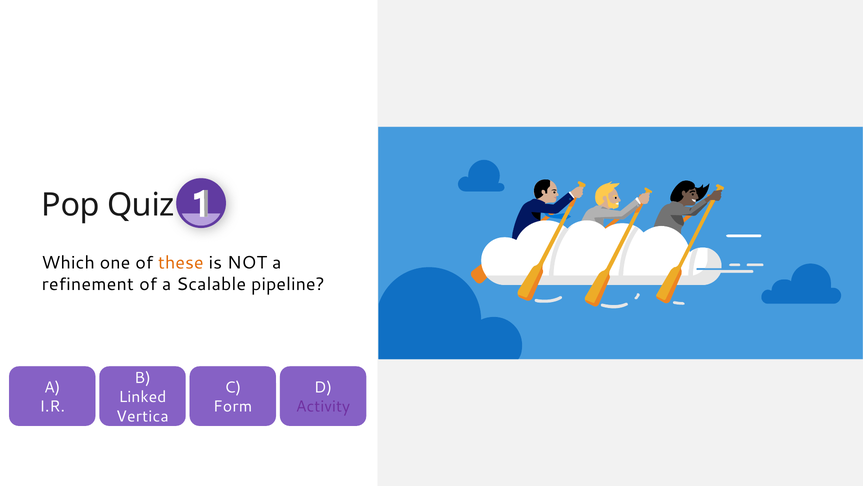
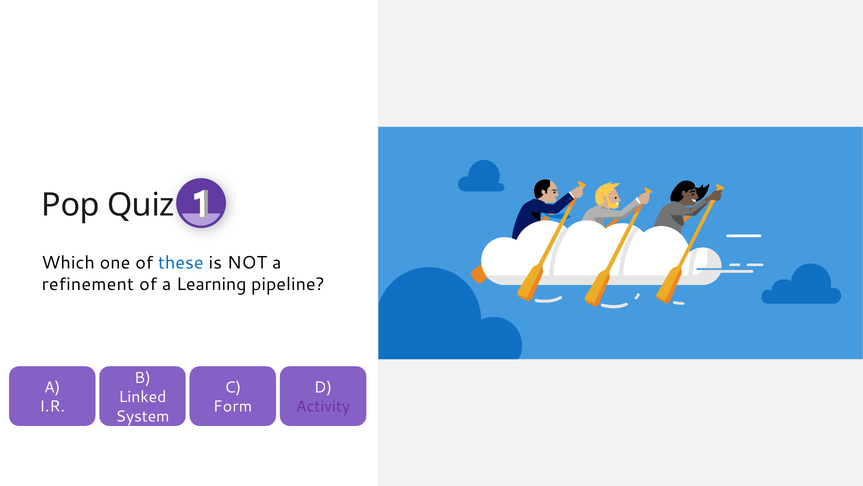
these colour: orange -> blue
Scalable: Scalable -> Learning
Vertica: Vertica -> System
